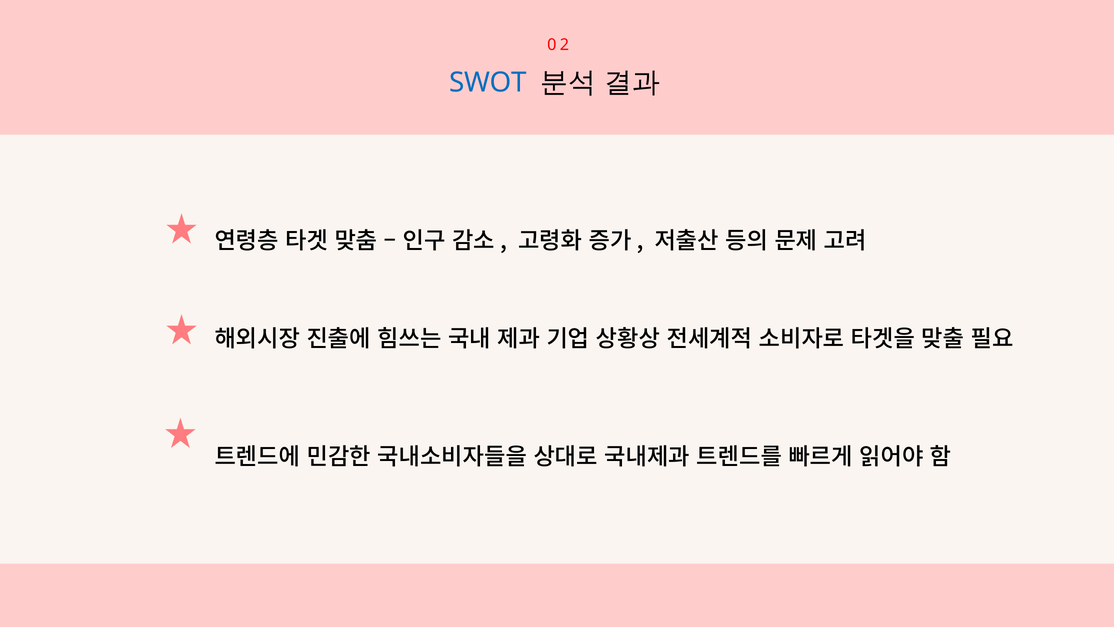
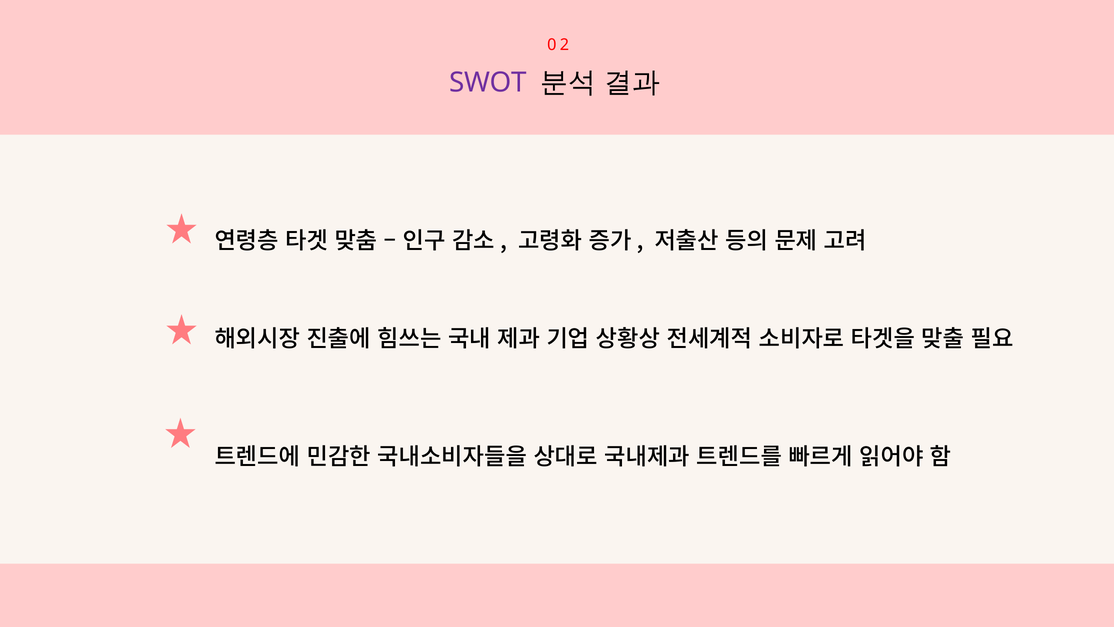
SWOT colour: blue -> purple
